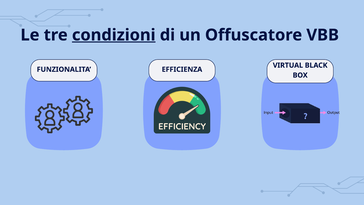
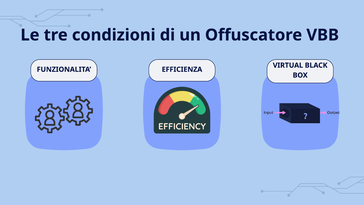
condizioni underline: present -> none
